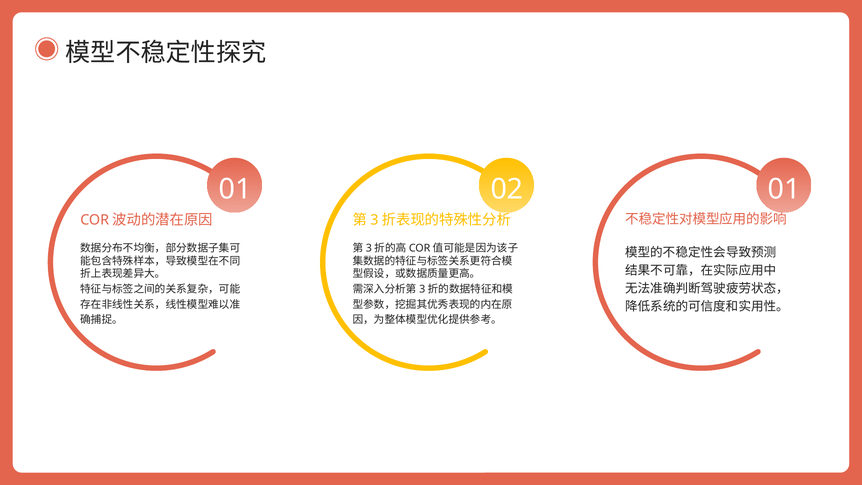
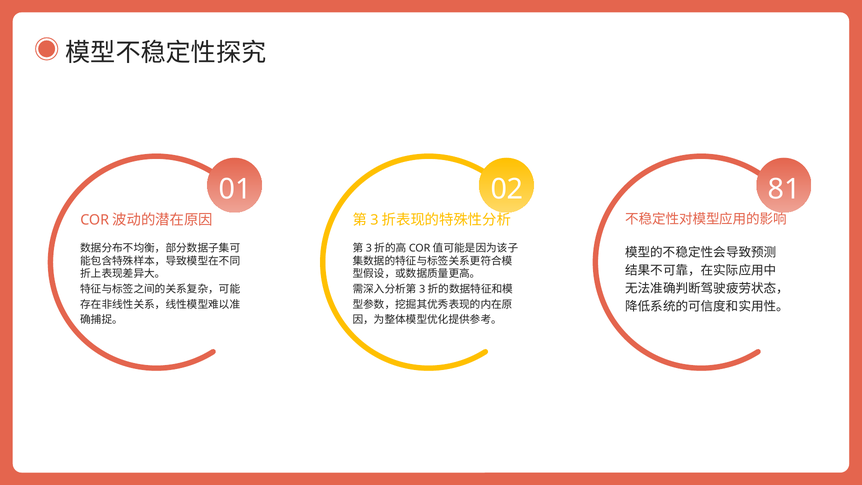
02 01: 01 -> 81
